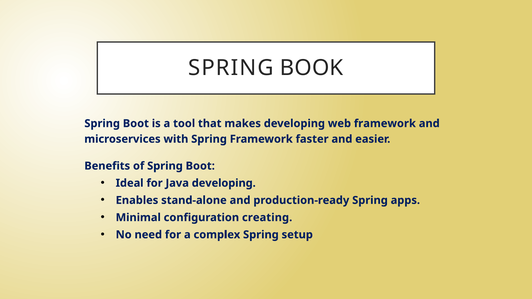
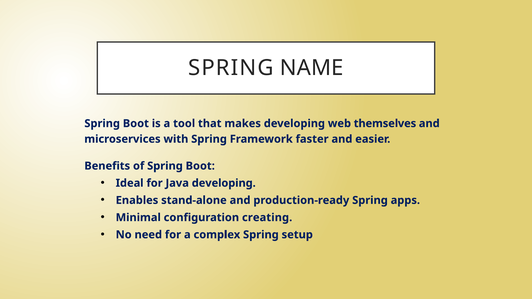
BOOK: BOOK -> NAME
web framework: framework -> themselves
